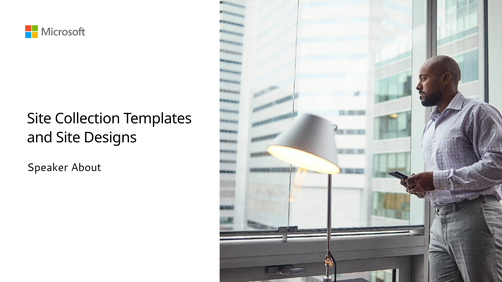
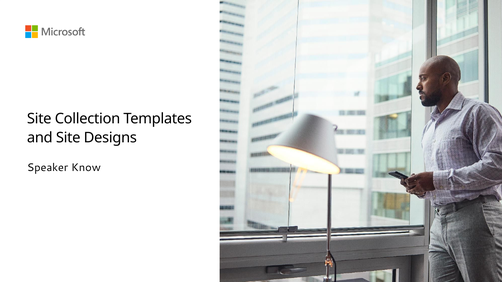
About: About -> Know
